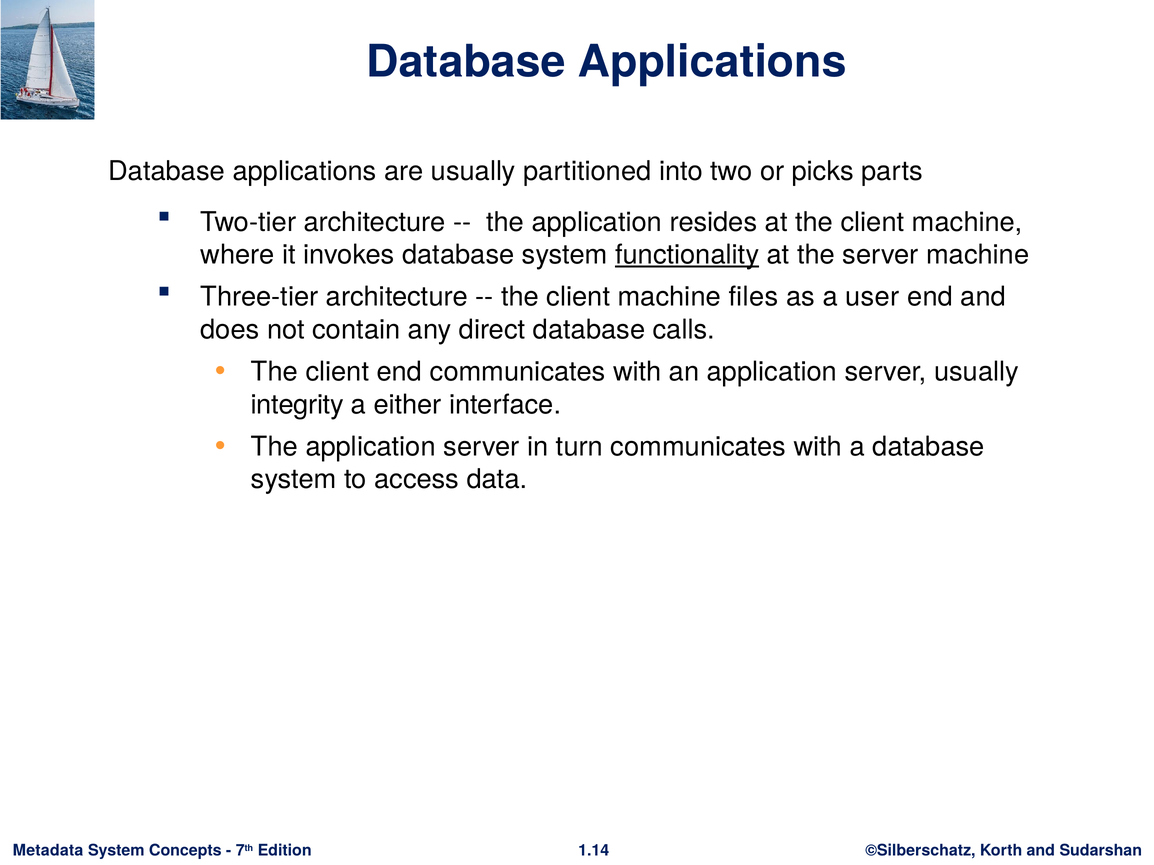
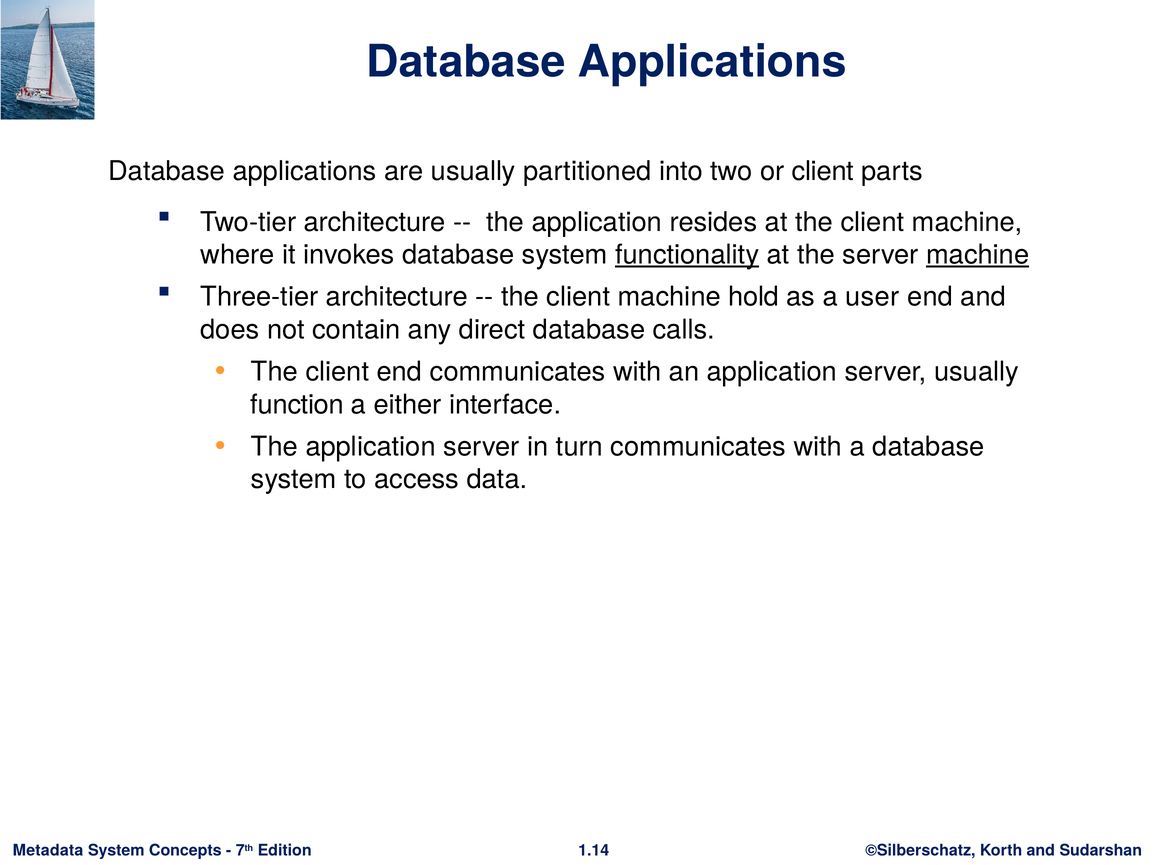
or picks: picks -> client
machine at (978, 255) underline: none -> present
files: files -> hold
integrity: integrity -> function
